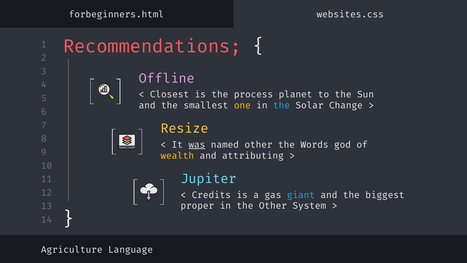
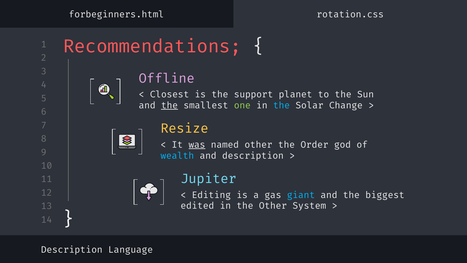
websites.css: websites.css -> rotation.css
process: process -> support
the at (170, 105) underline: none -> present
one colour: yellow -> light green
Words: Words -> Order
wealth colour: yellow -> light blue
and attributing: attributing -> description
Credits: Credits -> Editing
proper: proper -> edited
Agriculture at (72, 250): Agriculture -> Description
